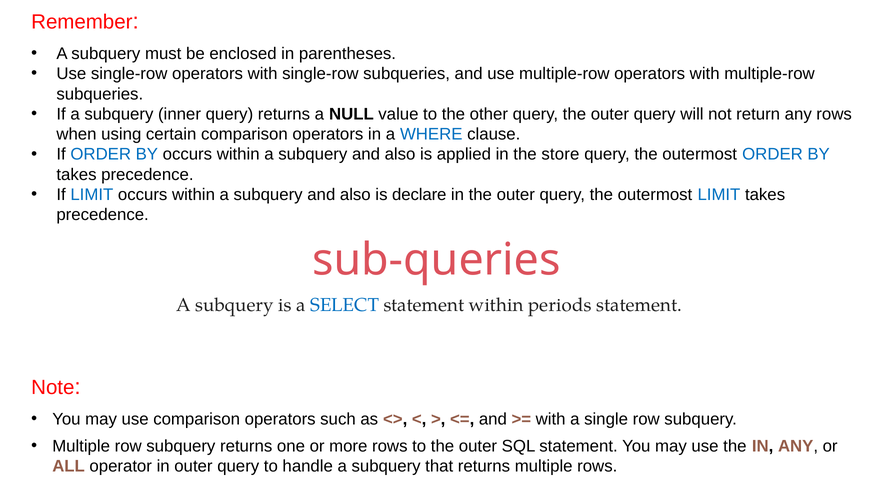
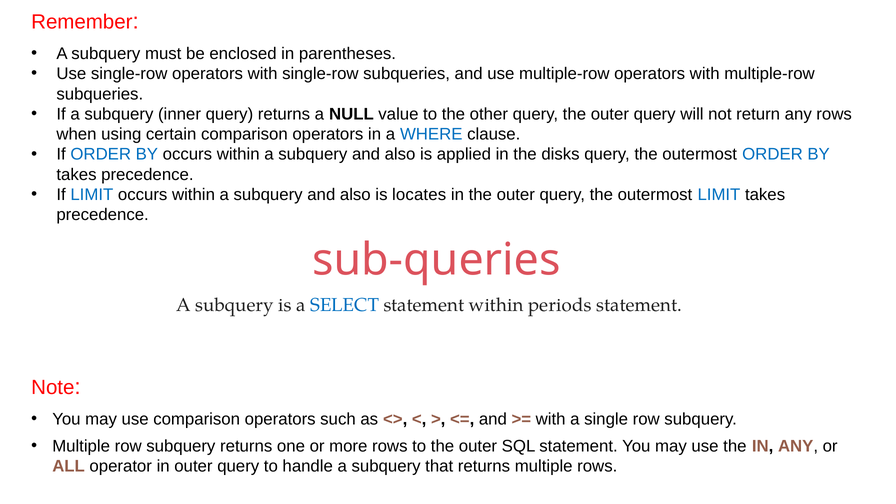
store: store -> disks
declare: declare -> locates
